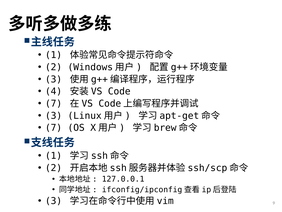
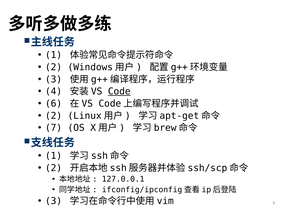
Code underline: none -> present
7 at (54, 103): 7 -> 6
3 at (54, 115): 3 -> 2
